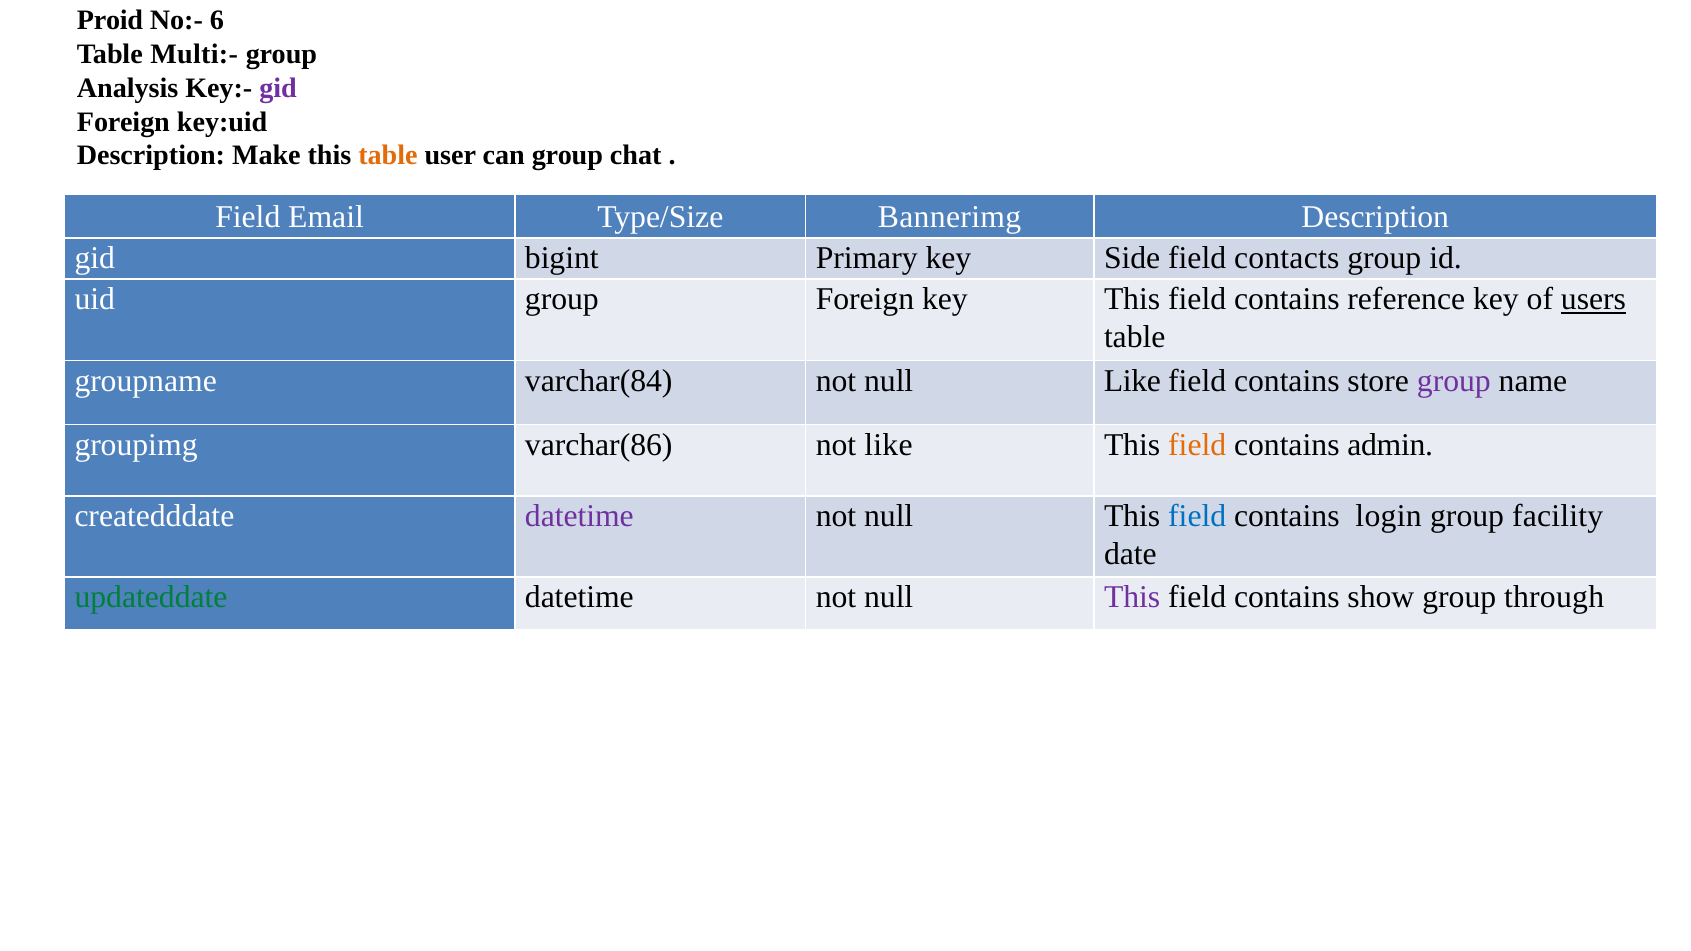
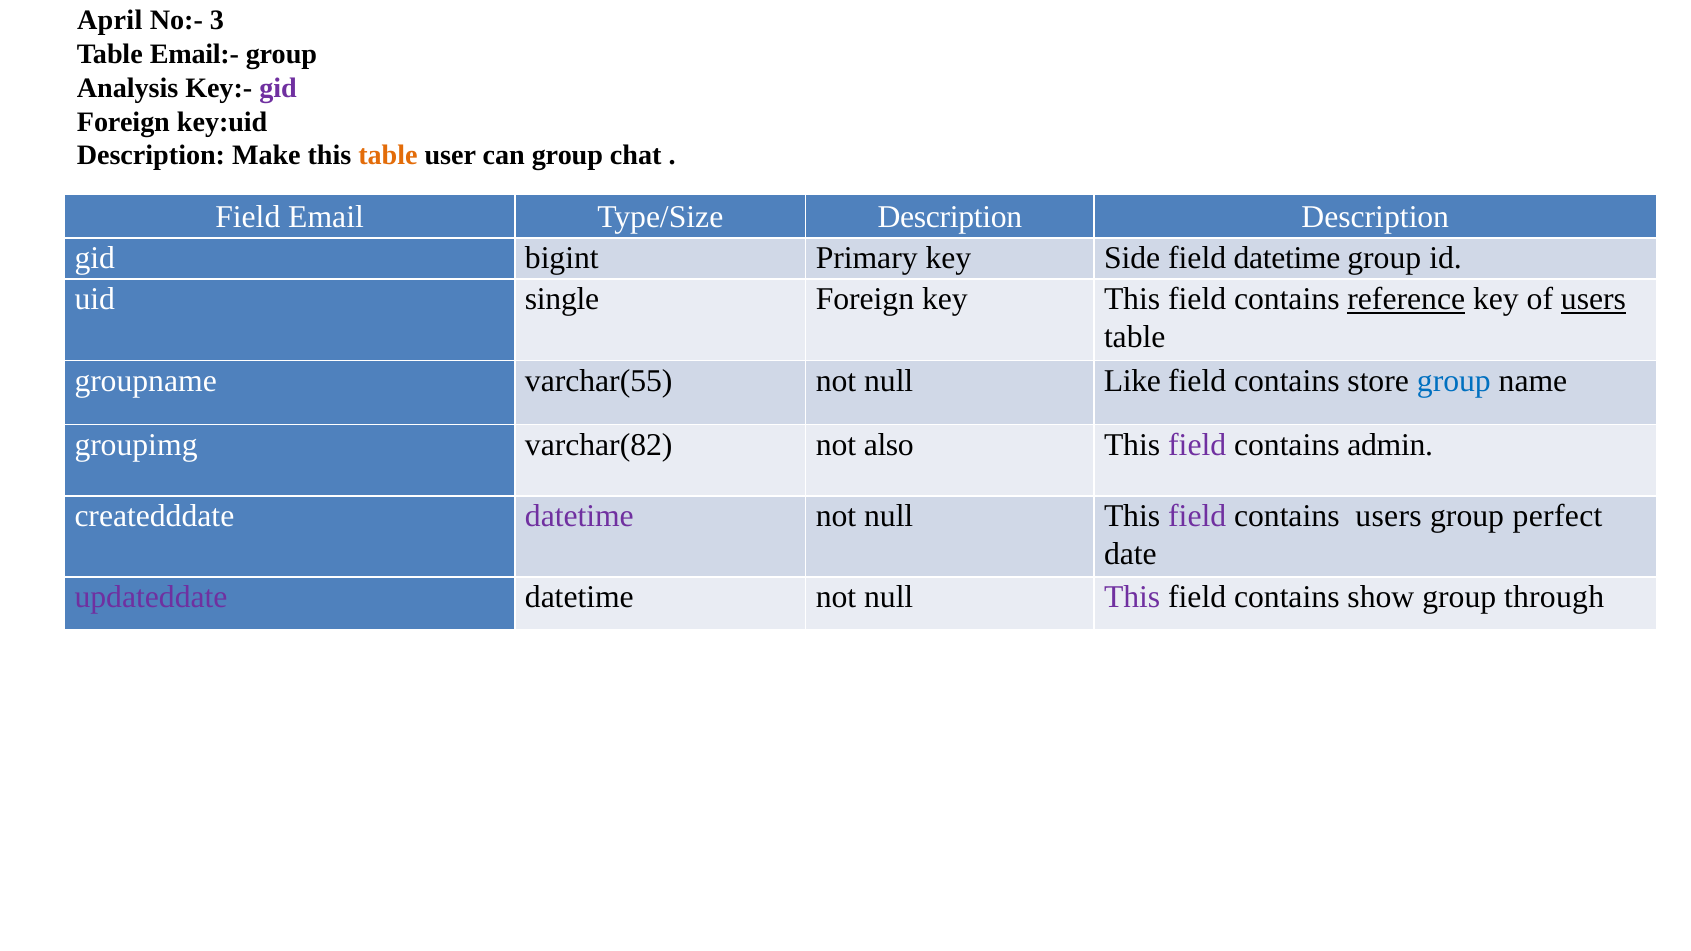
Proid: Proid -> April
6: 6 -> 3
Multi:-: Multi:- -> Email:-
Type/Size Bannerimg: Bannerimg -> Description
field contacts: contacts -> datetime
uid group: group -> single
reference underline: none -> present
varchar(84: varchar(84 -> varchar(55
group at (1454, 381) colour: purple -> blue
varchar(86: varchar(86 -> varchar(82
not like: like -> also
field at (1197, 445) colour: orange -> purple
field at (1197, 516) colour: blue -> purple
contains login: login -> users
facility: facility -> perfect
updateddate colour: green -> purple
